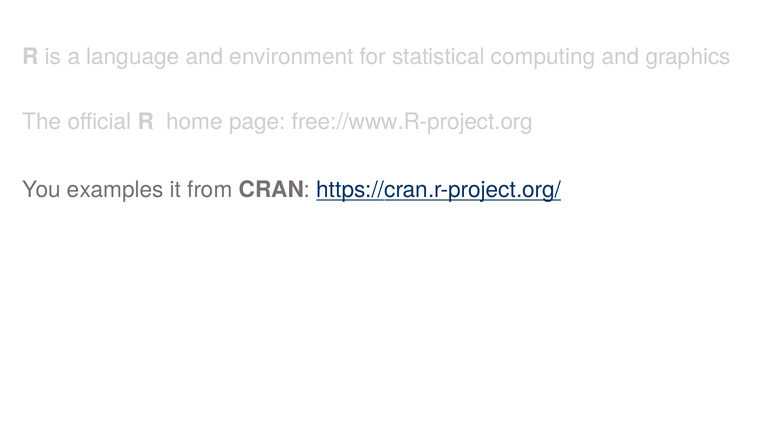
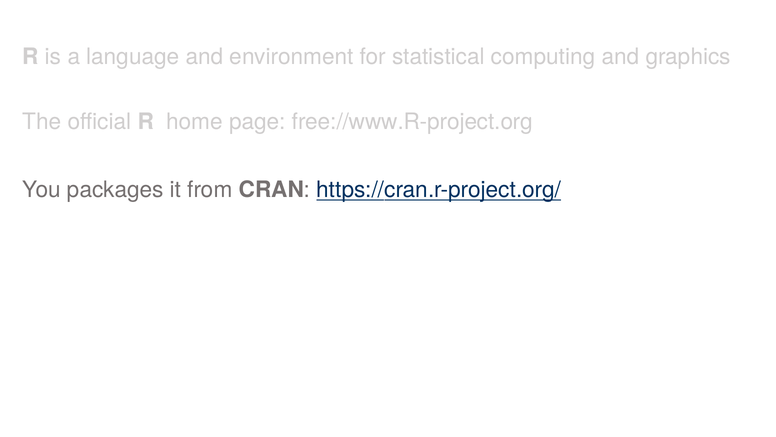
examples: examples -> packages
